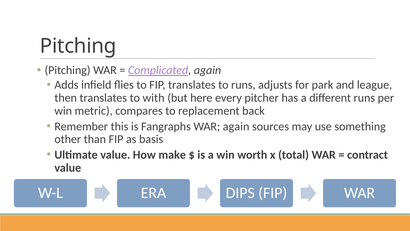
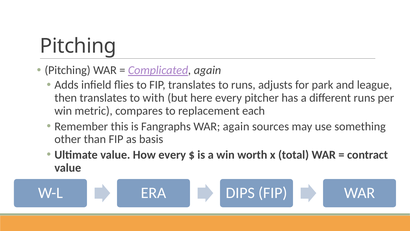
back: back -> each
How make: make -> every
